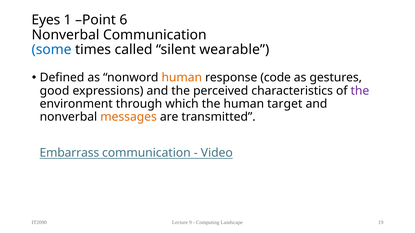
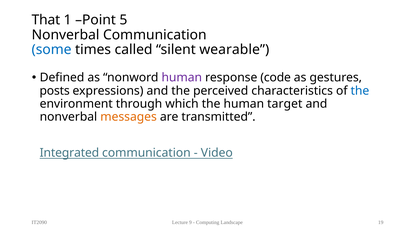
Eyes: Eyes -> That
6: 6 -> 5
human at (182, 78) colour: orange -> purple
good: good -> posts
the at (360, 91) colour: purple -> blue
Embarrass: Embarrass -> Integrated
